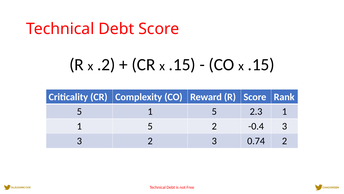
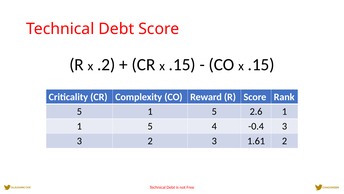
2.3: 2.3 -> 2.6
5 2: 2 -> 4
0.74: 0.74 -> 1.61
